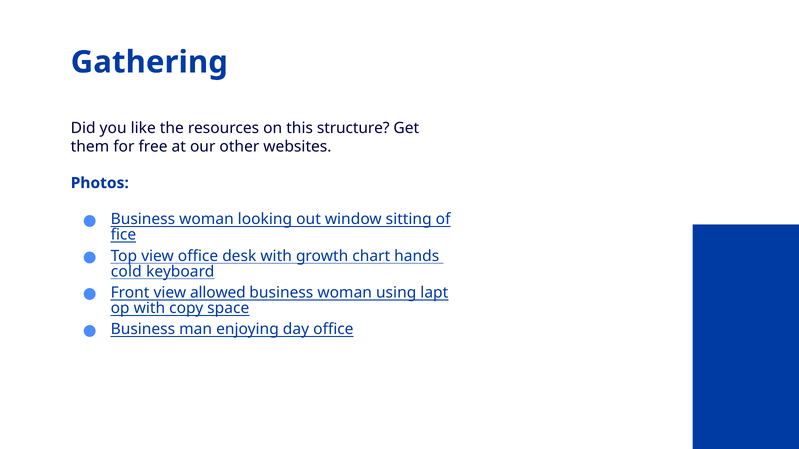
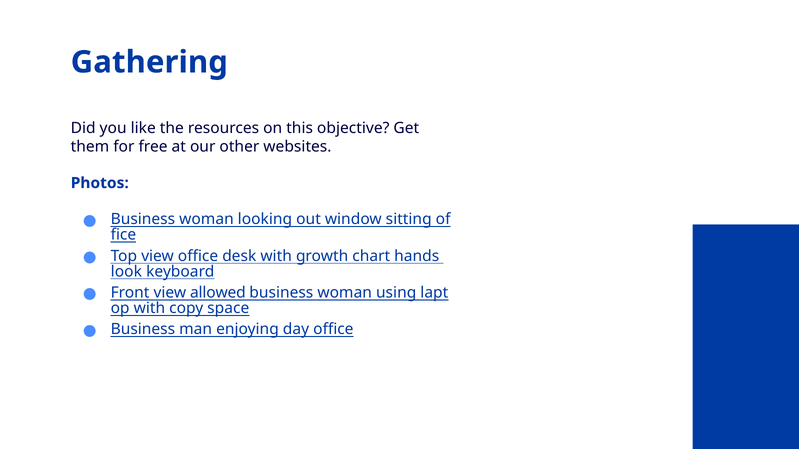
structure: structure -> objective
cold: cold -> look
